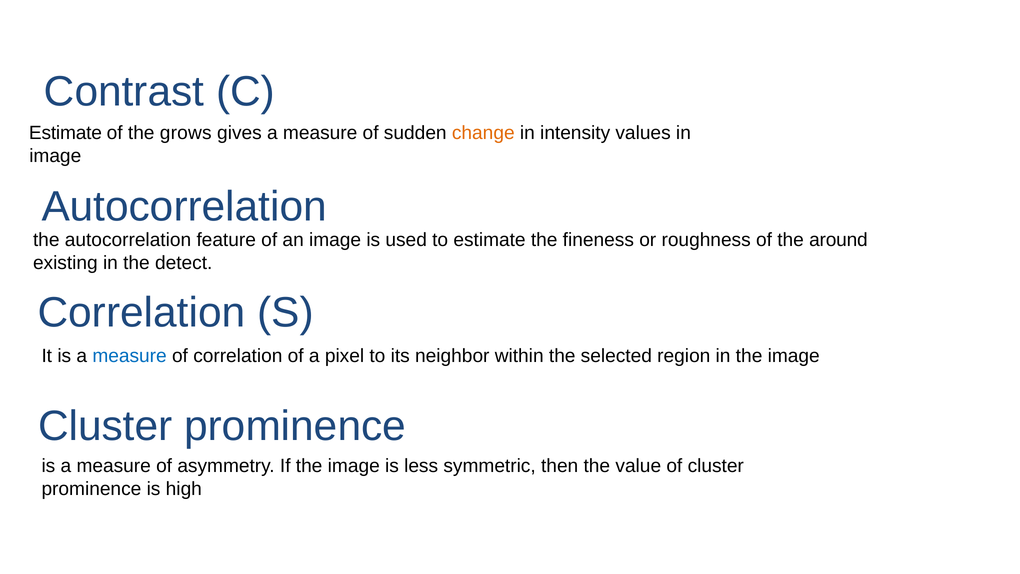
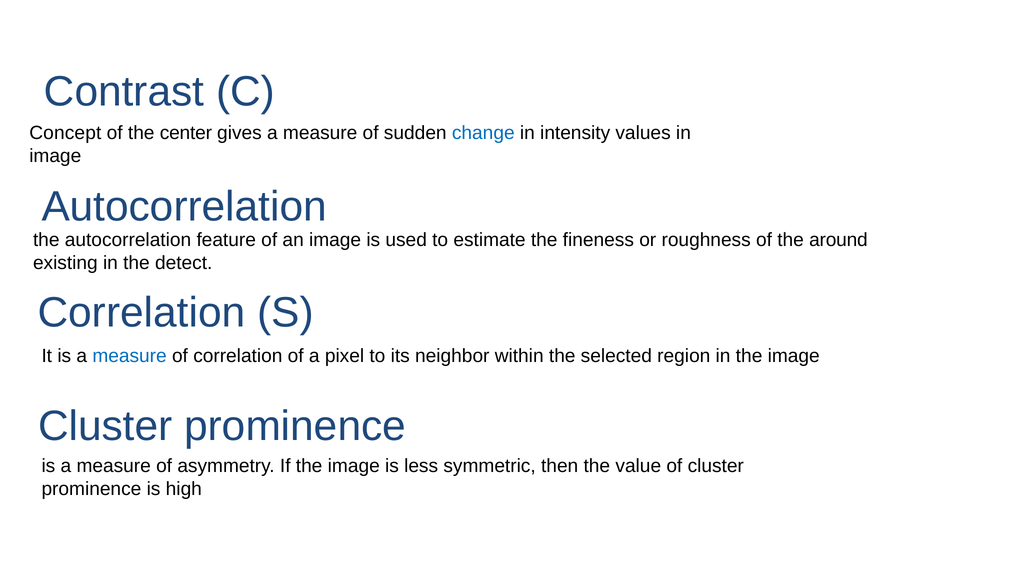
Estimate at (65, 133): Estimate -> Concept
grows: grows -> center
change colour: orange -> blue
